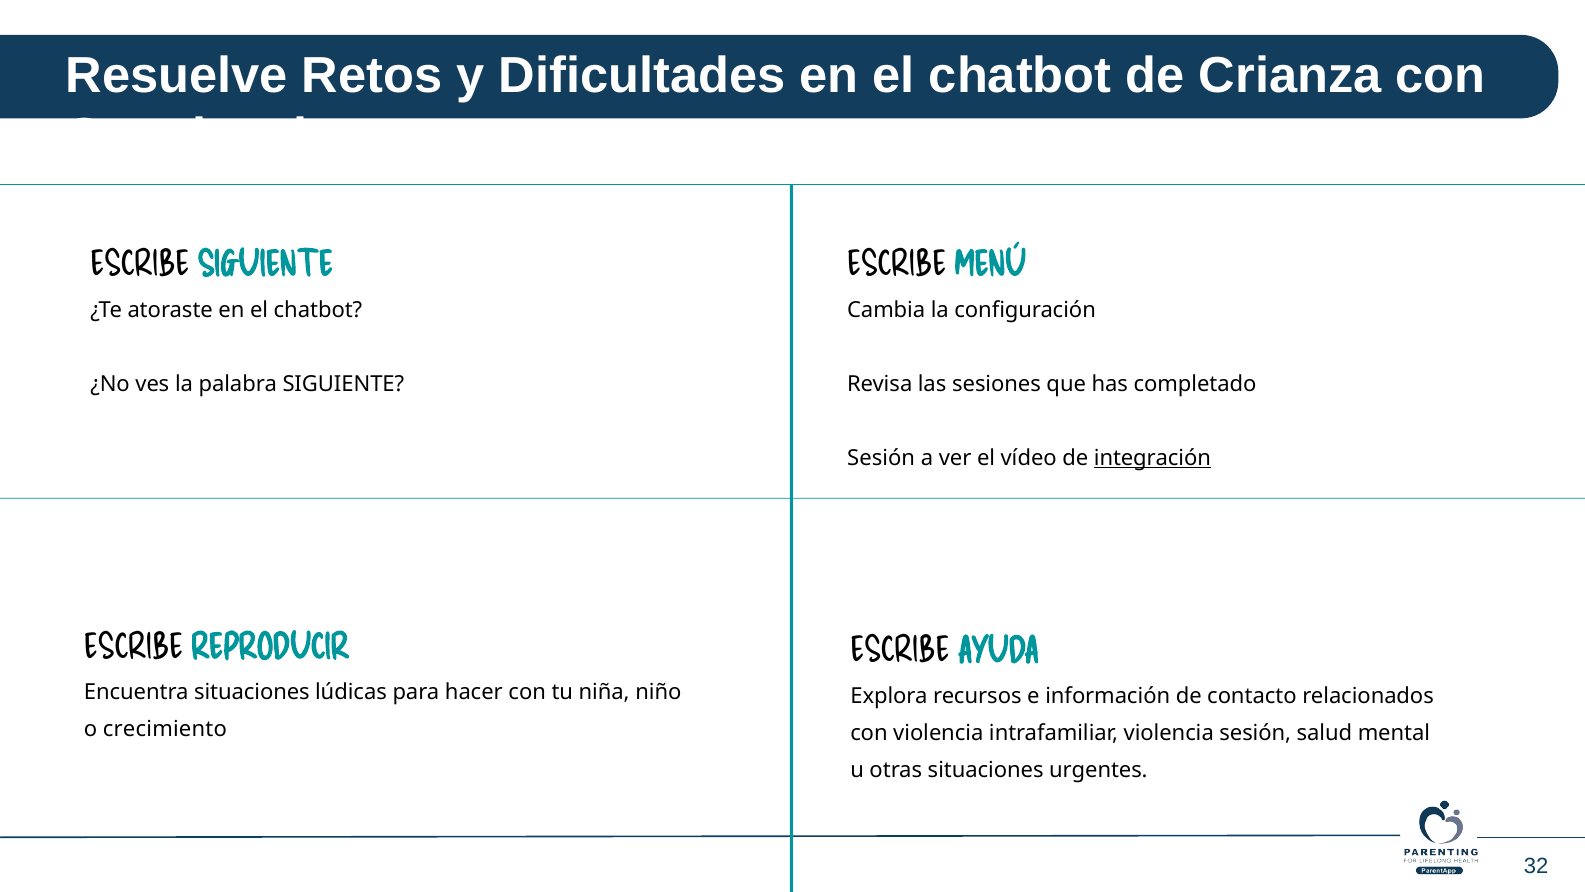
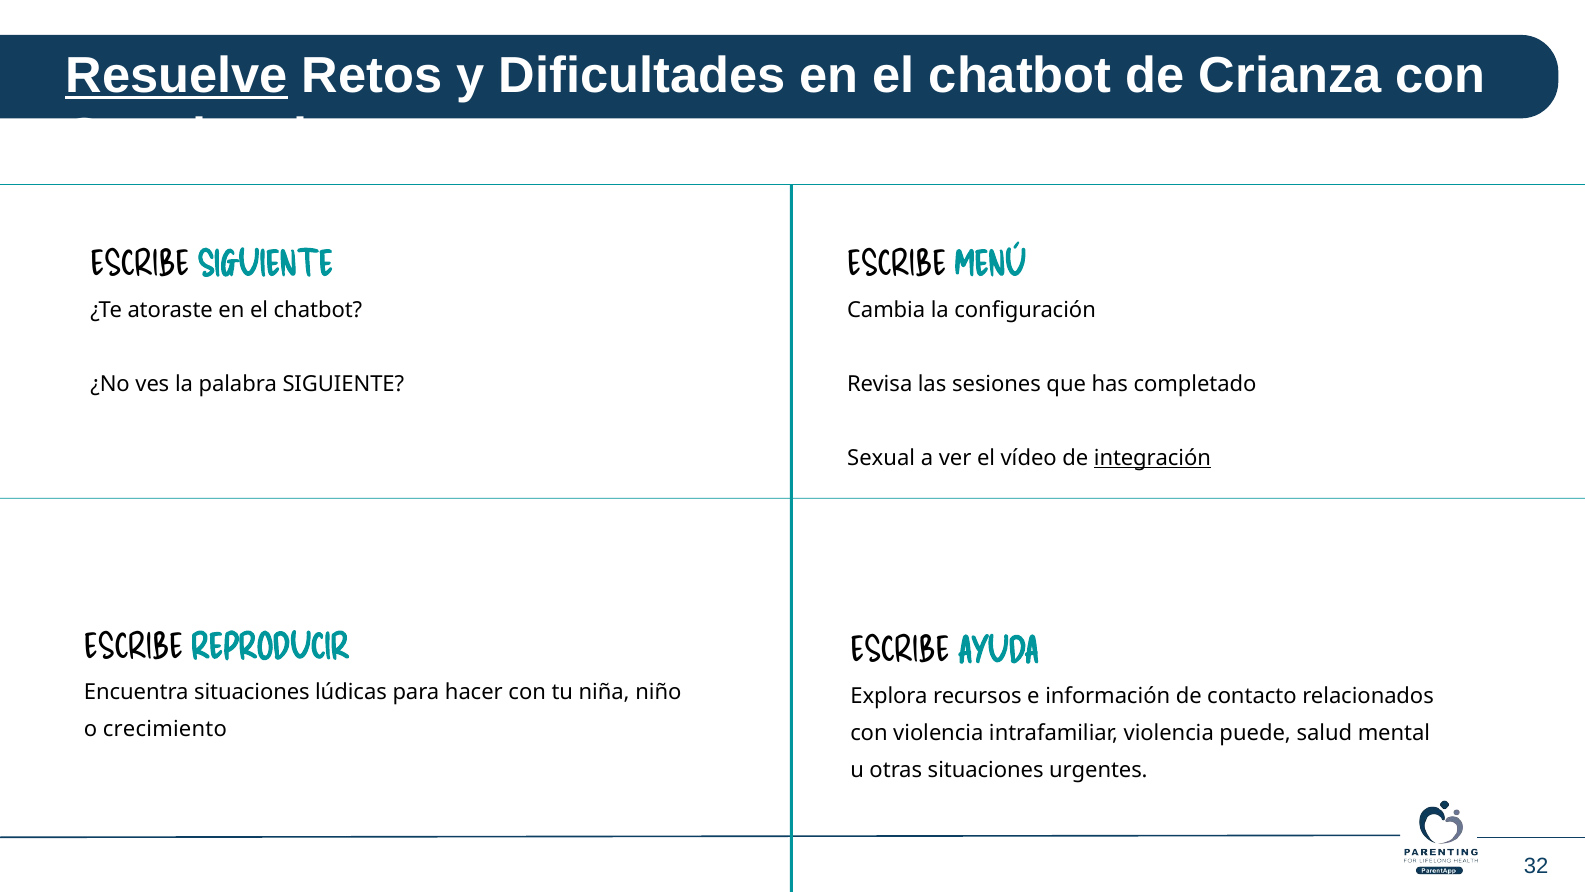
Resuelve underline: none -> present
Sesión at (881, 458): Sesión -> Sexual
violencia sesión: sesión -> puede
